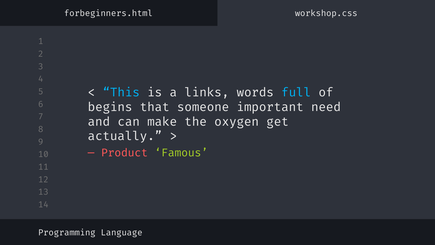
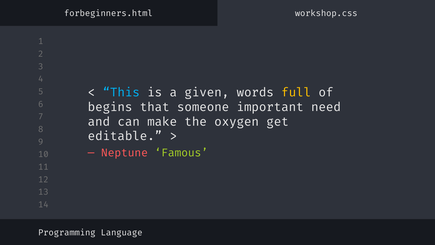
links: links -> given
full colour: light blue -> yellow
actually: actually -> editable
Product: Product -> Neptune
